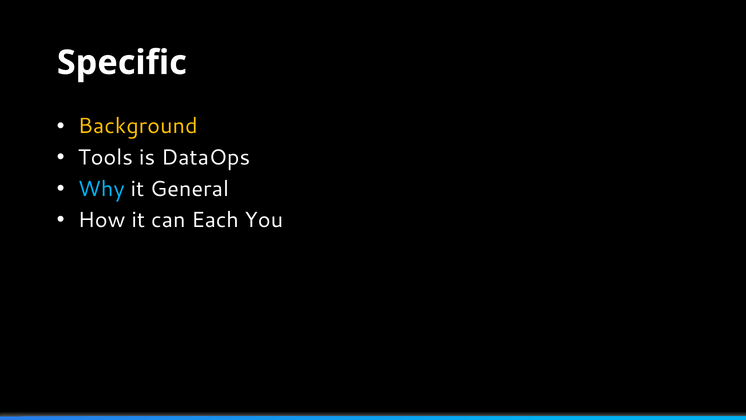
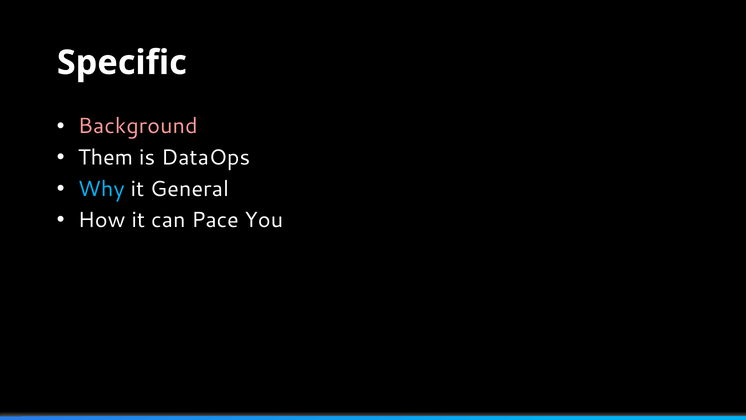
Background colour: yellow -> pink
Tools: Tools -> Them
Each: Each -> Pace
